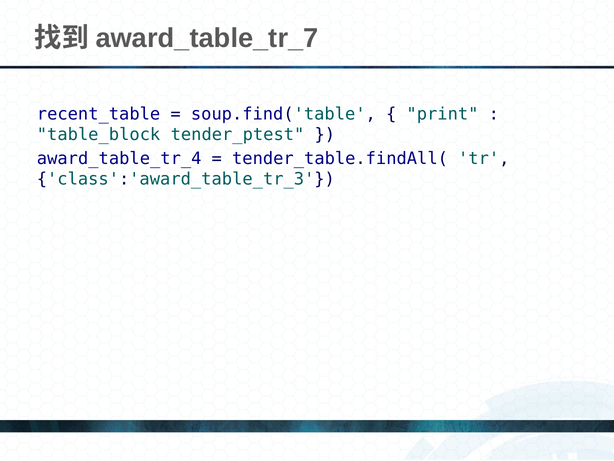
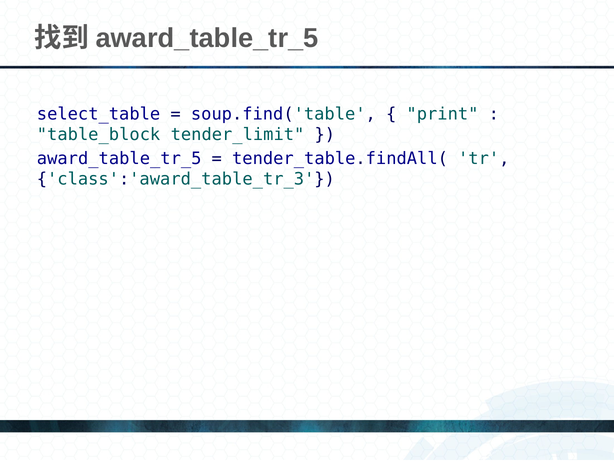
award_table_tr_7 at (207, 38): award_table_tr_7 -> award_table_tr_5
recent_table: recent_table -> select_table
tender_ptest: tender_ptest -> tender_limit
award_table_tr_4 at (119, 159): award_table_tr_4 -> award_table_tr_5
